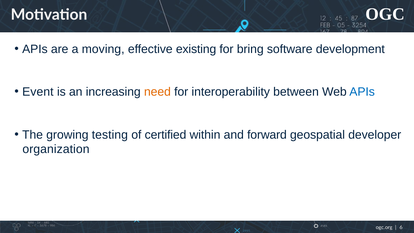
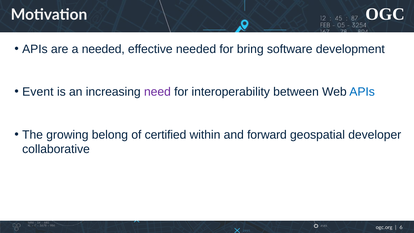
a moving: moving -> needed
effective existing: existing -> needed
need colour: orange -> purple
testing: testing -> belong
organization: organization -> collaborative
